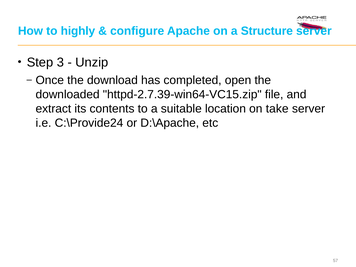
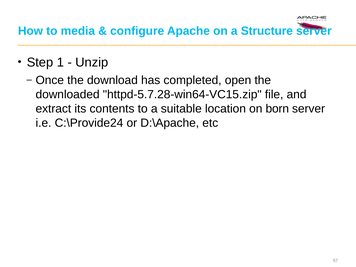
highly: highly -> media
3: 3 -> 1
httpd-2.7.39-win64-VC15.zip: httpd-2.7.39-win64-VC15.zip -> httpd-5.7.28-win64-VC15.zip
take: take -> born
